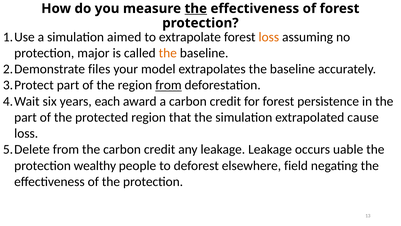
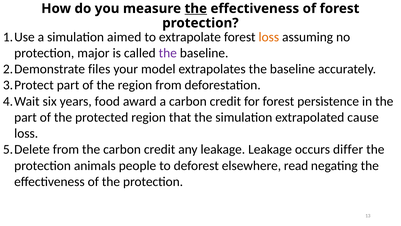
the at (168, 53) colour: orange -> purple
from at (168, 85) underline: present -> none
each: each -> food
uable: uable -> differ
wealthy: wealthy -> animals
field: field -> read
